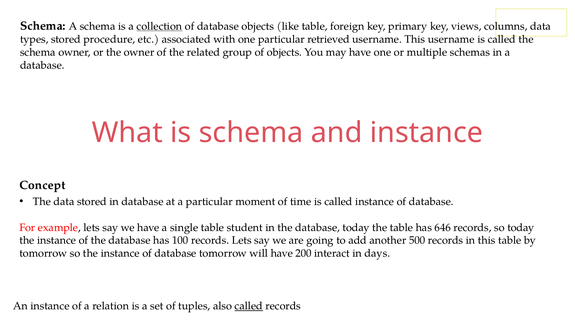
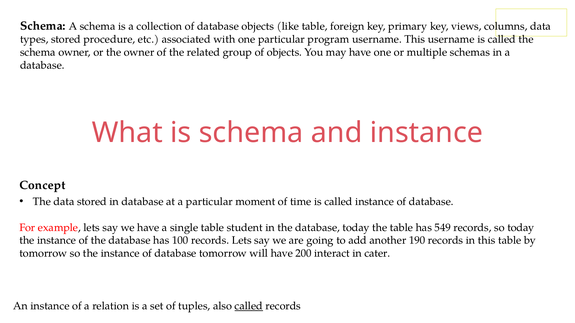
collection underline: present -> none
retrieved: retrieved -> program
646: 646 -> 549
500: 500 -> 190
days: days -> cater
